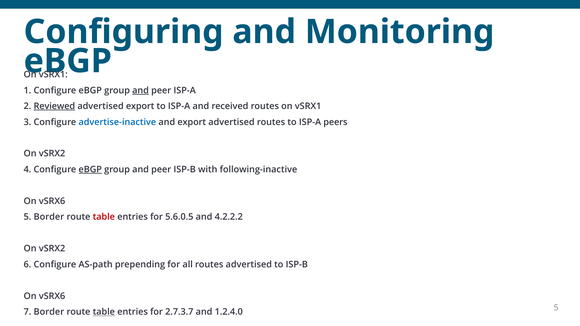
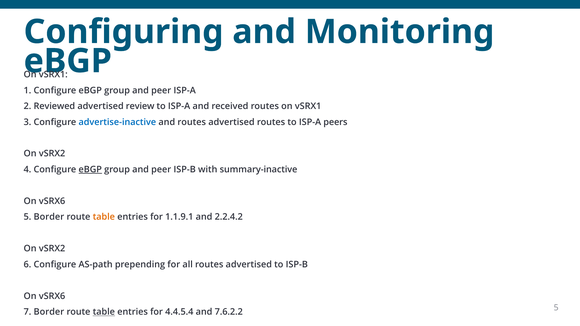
and at (141, 90) underline: present -> none
Reviewed underline: present -> none
advertised export: export -> review
and export: export -> routes
following-inactive: following-inactive -> summary-inactive
table at (104, 217) colour: red -> orange
5.6.0.5: 5.6.0.5 -> 1.1.9.1
4.2.2.2: 4.2.2.2 -> 2.2.4.2
2.7.3.7: 2.7.3.7 -> 4.4.5.4
1.2.4.0: 1.2.4.0 -> 7.6.2.2
